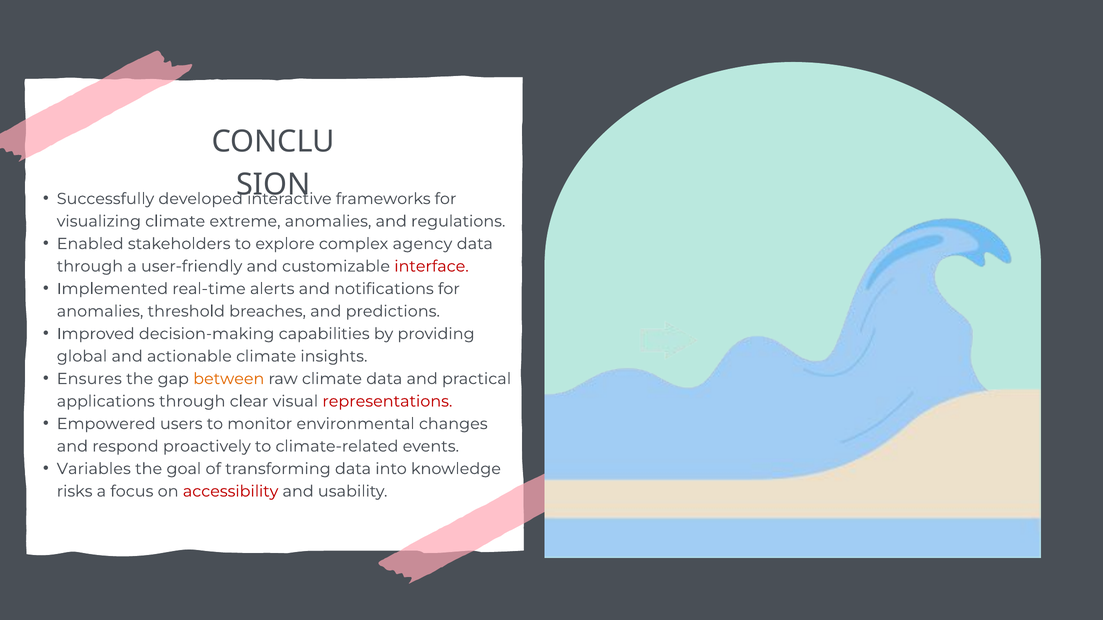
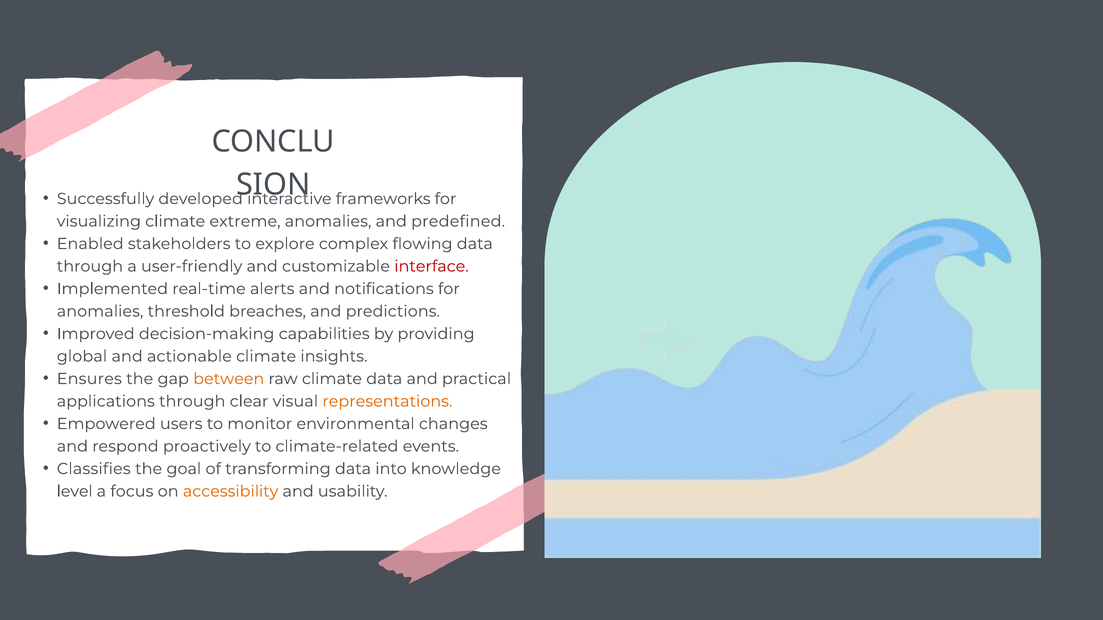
regulations: regulations -> predefined
agency: agency -> flowing
representations colour: red -> orange
Variables: Variables -> Classifies
risks: risks -> level
accessibility colour: red -> orange
